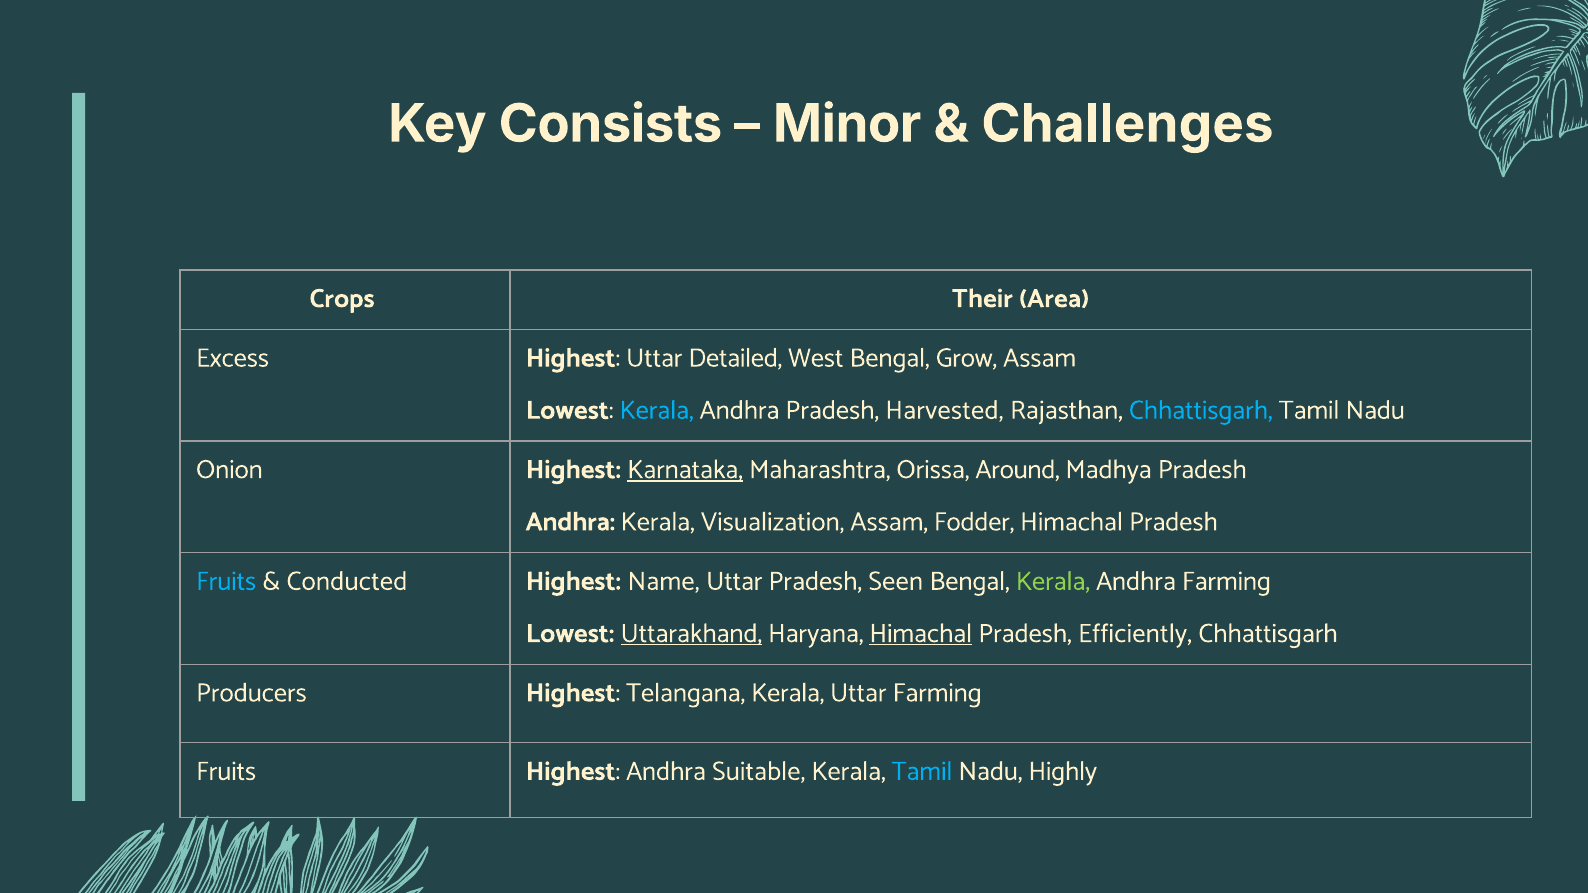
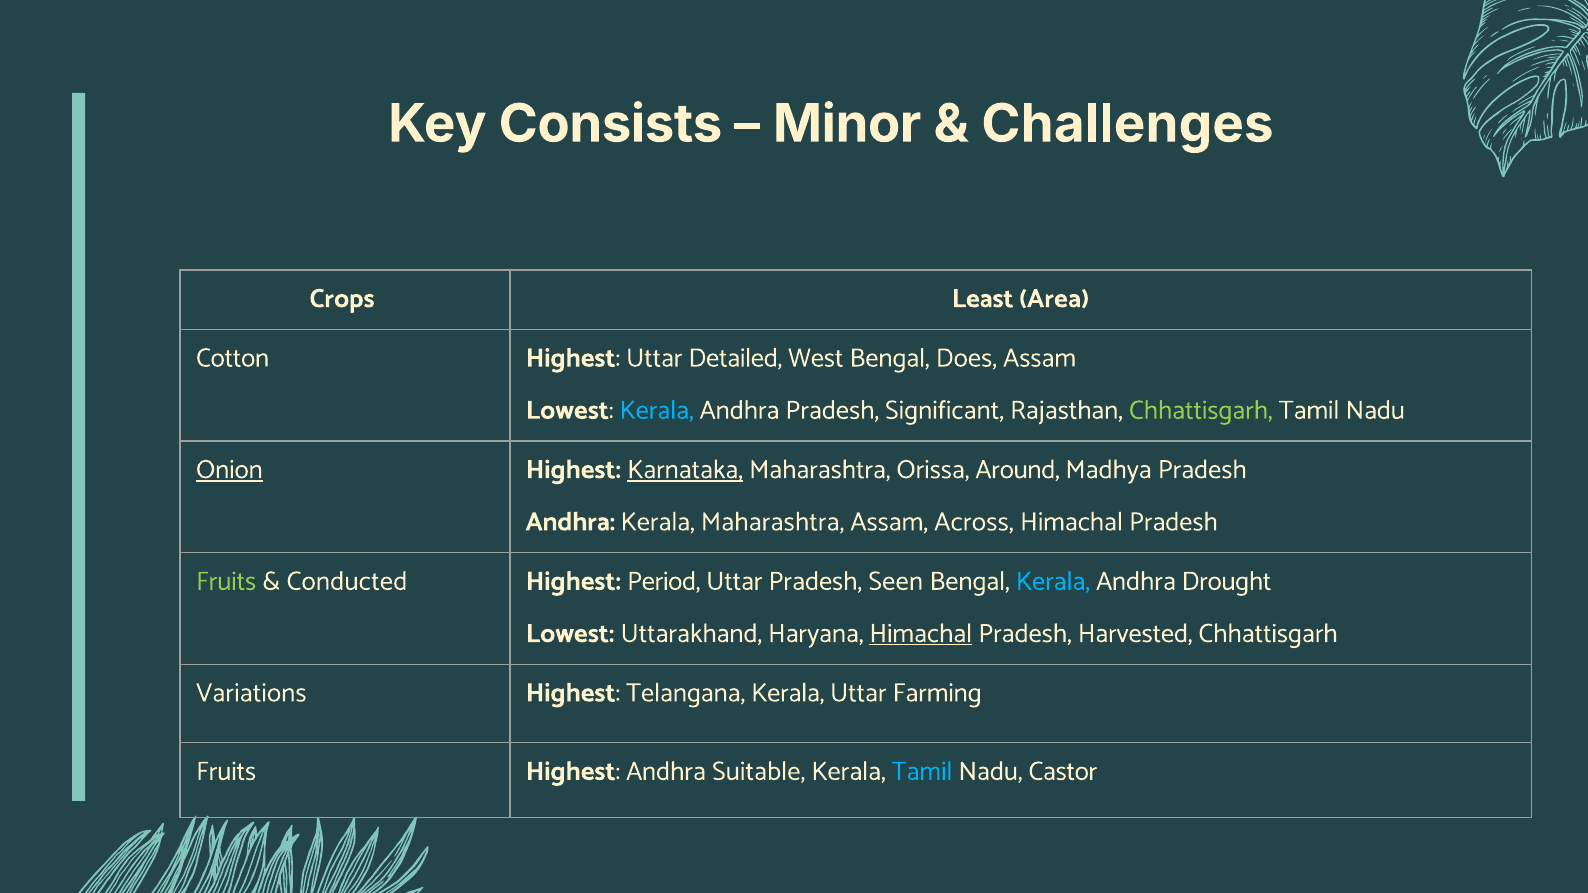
Their: Their -> Least
Excess: Excess -> Cotton
Grow: Grow -> Does
Harvested: Harvested -> Significant
Chhattisgarh at (1201, 410) colour: light blue -> light green
Onion underline: none -> present
Kerala Visualization: Visualization -> Maharashtra
Fodder: Fodder -> Across
Fruits at (226, 581) colour: light blue -> light green
Name: Name -> Period
Kerala at (1053, 581) colour: light green -> light blue
Andhra Farming: Farming -> Drought
Uttarakhand underline: present -> none
Efficiently: Efficiently -> Harvested
Producers: Producers -> Variations
Highly: Highly -> Castor
